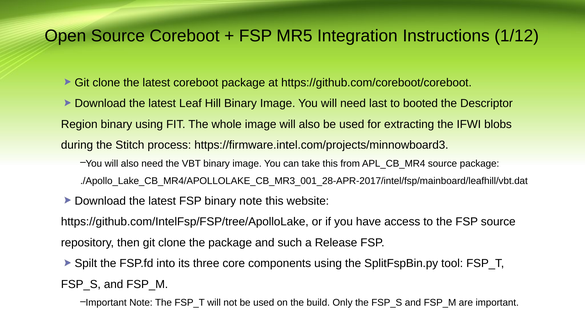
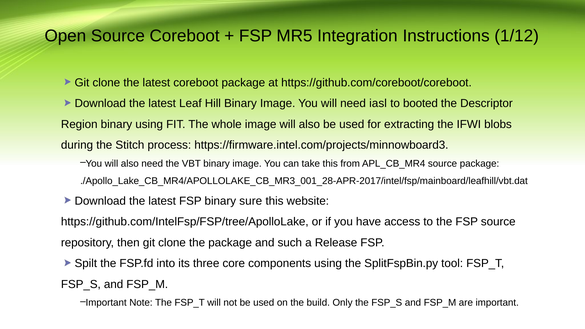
last: last -> iasl
binary note: note -> sure
